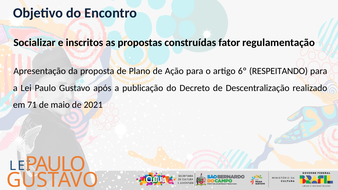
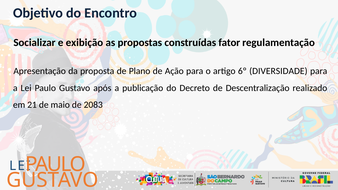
inscritos: inscritos -> exibição
RESPEITANDO: RESPEITANDO -> DIVERSIDADE
71: 71 -> 21
2021: 2021 -> 2083
